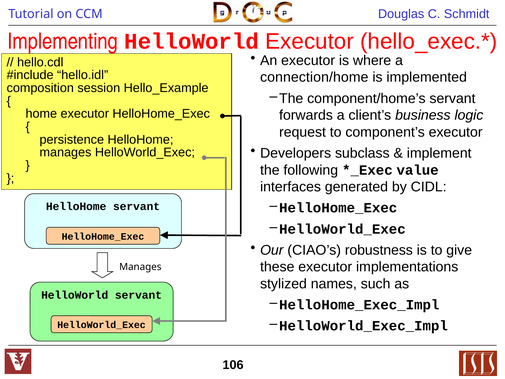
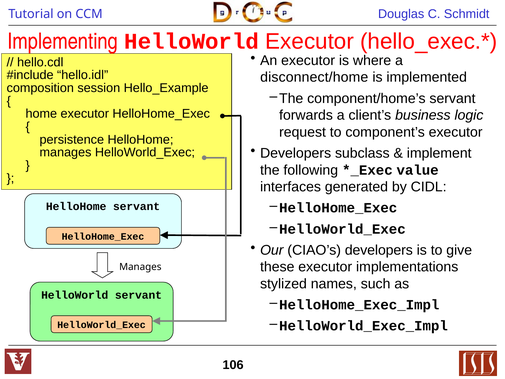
connection/home: connection/home -> disconnect/home
CIAO’s robustness: robustness -> developers
